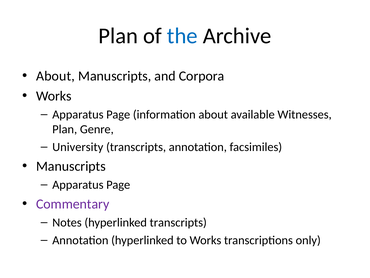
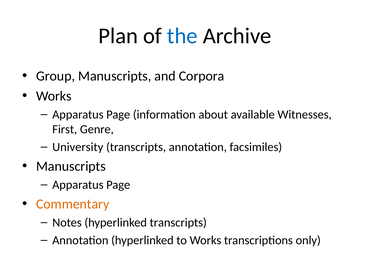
About at (55, 76): About -> Group
Plan at (65, 129): Plan -> First
Commentary colour: purple -> orange
